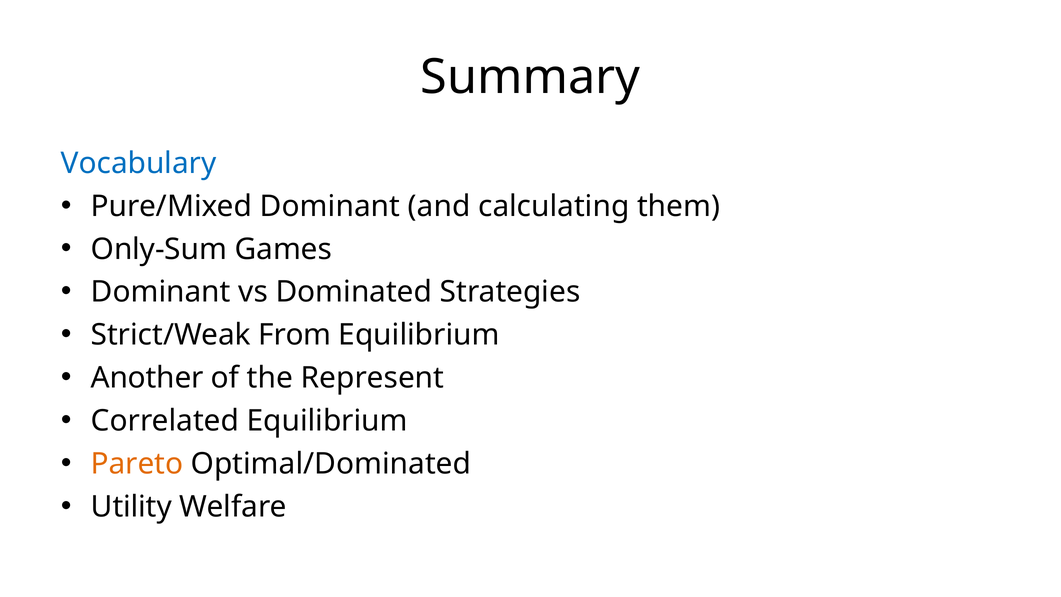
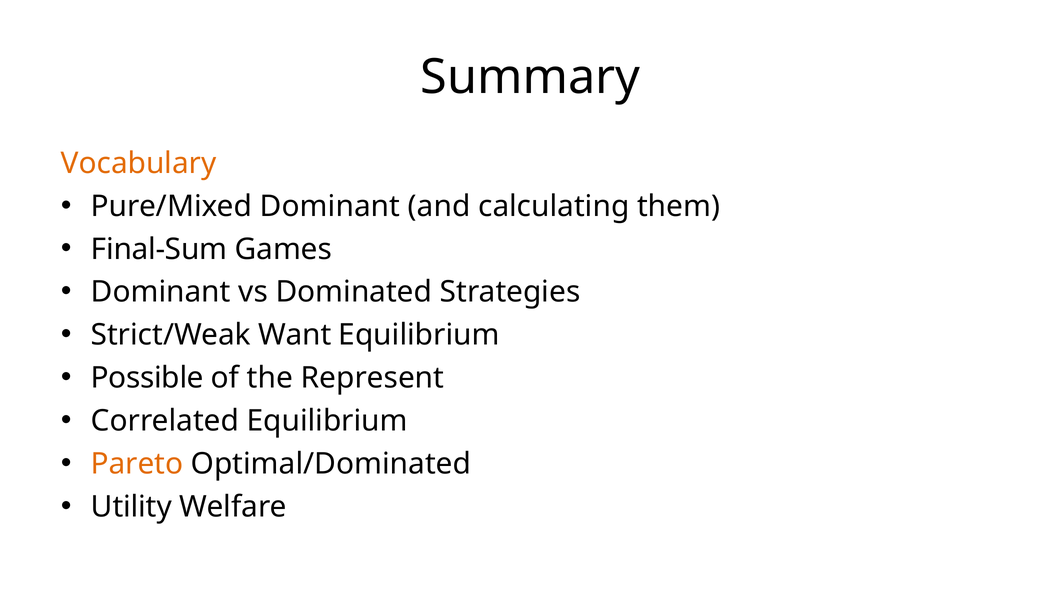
Vocabulary colour: blue -> orange
Only-Sum: Only-Sum -> Final-Sum
From: From -> Want
Another: Another -> Possible
